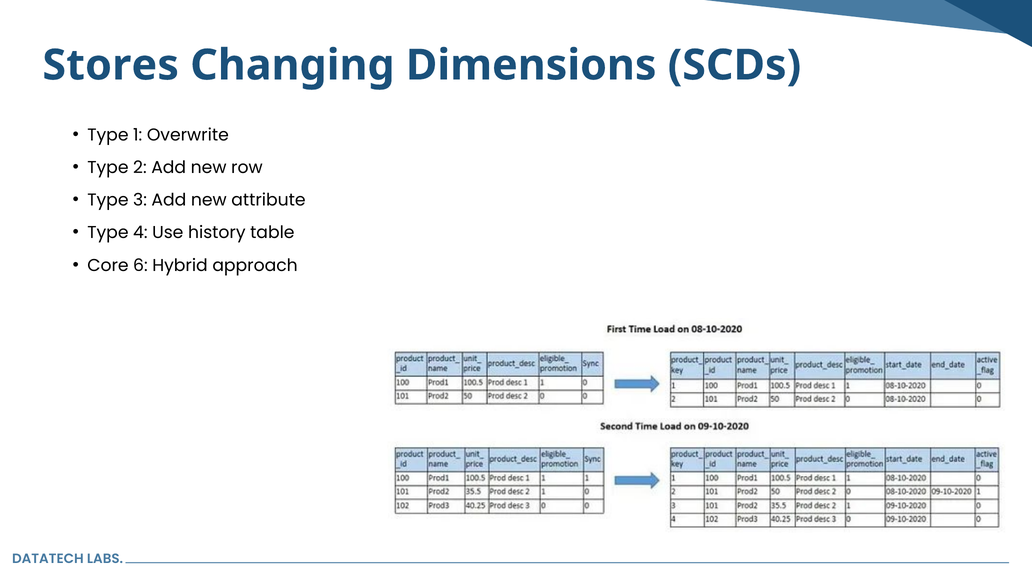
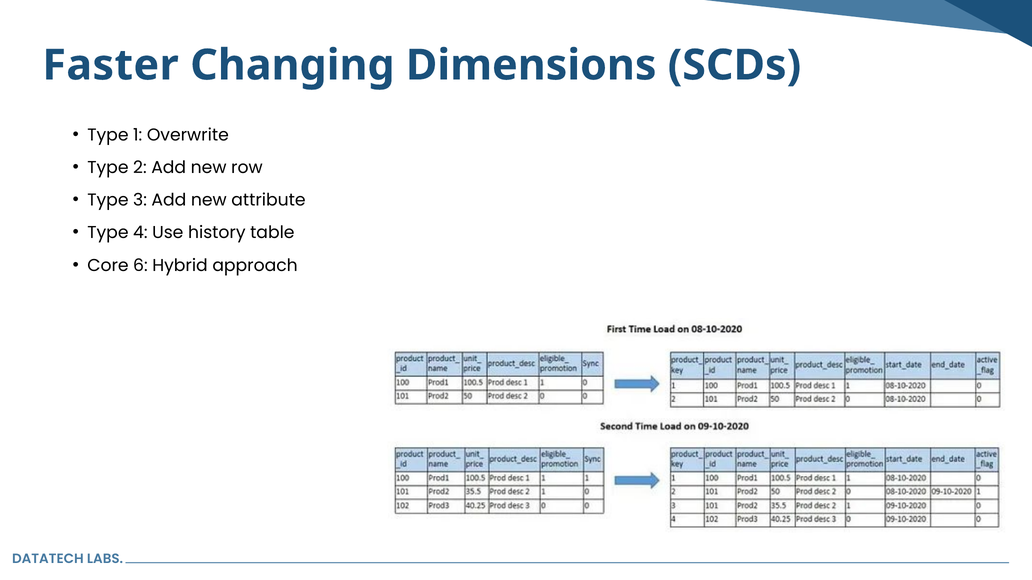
Stores: Stores -> Faster
